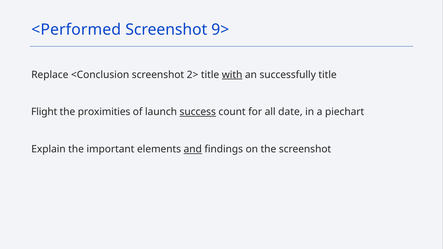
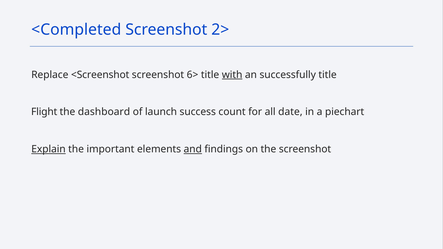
<Performed: <Performed -> <Completed
9>: 9> -> 2>
<Conclusion: <Conclusion -> <Screenshot
2>: 2> -> 6>
proximities: proximities -> dashboard
success underline: present -> none
Explain underline: none -> present
